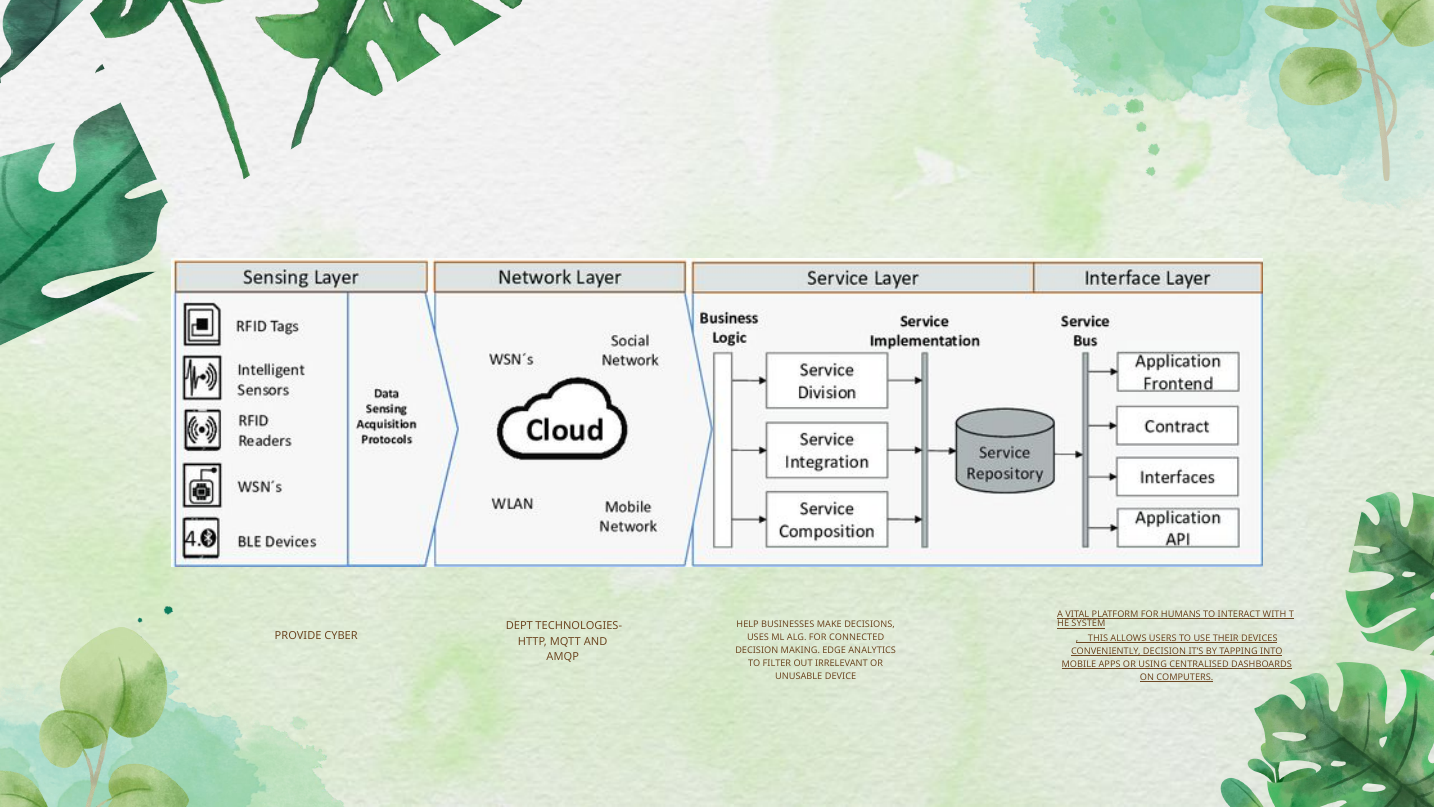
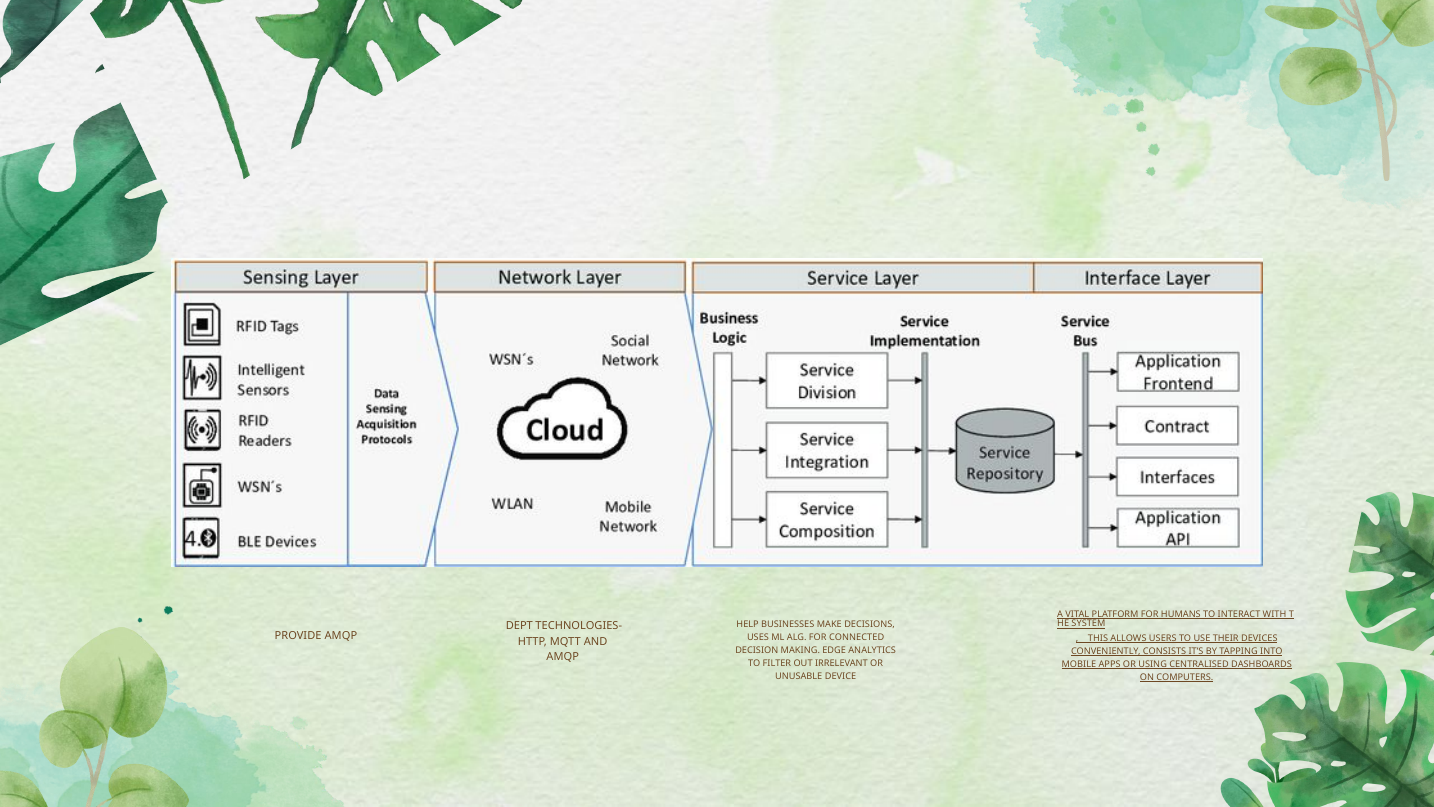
PROVIDE CYBER: CYBER -> AMQP
CONVENIENTLY DECISION: DECISION -> CONSISTS
